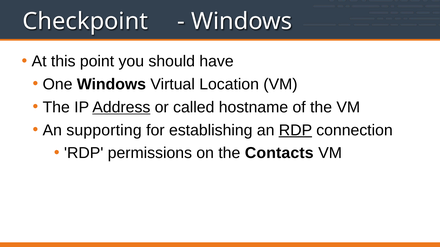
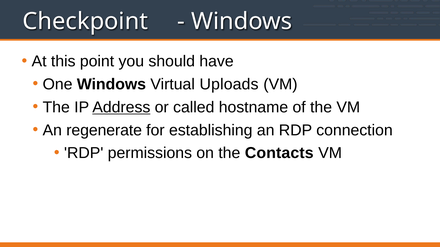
Location: Location -> Uploads
supporting: supporting -> regenerate
RDP at (295, 130) underline: present -> none
